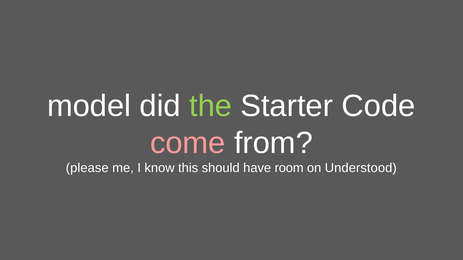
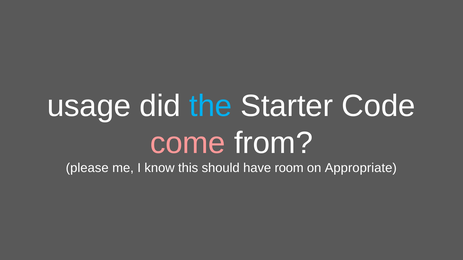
model: model -> usage
the colour: light green -> light blue
Understood: Understood -> Appropriate
